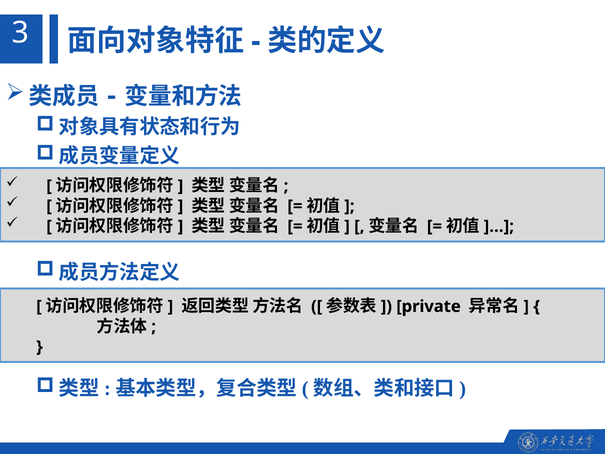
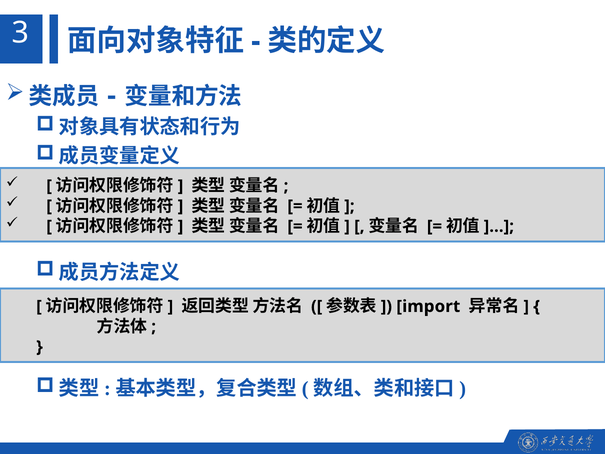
private: private -> import
